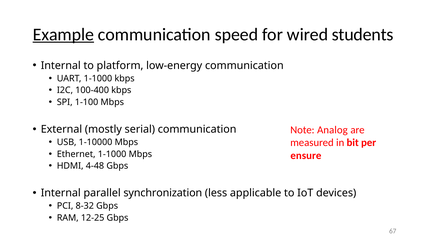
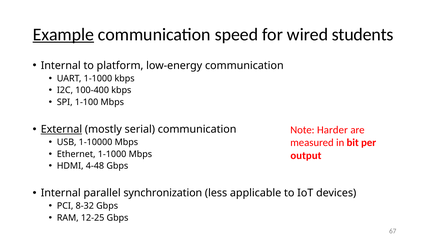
External underline: none -> present
Analog: Analog -> Harder
ensure: ensure -> output
